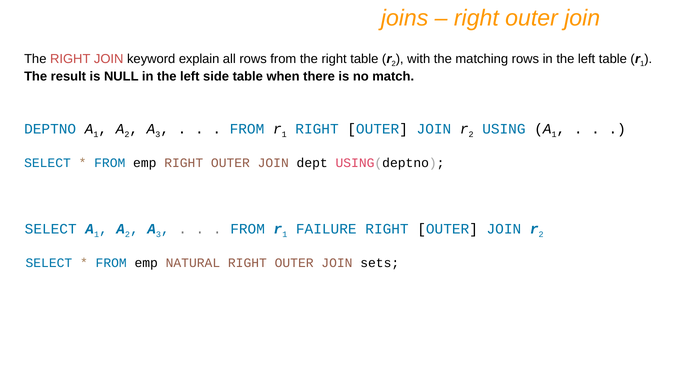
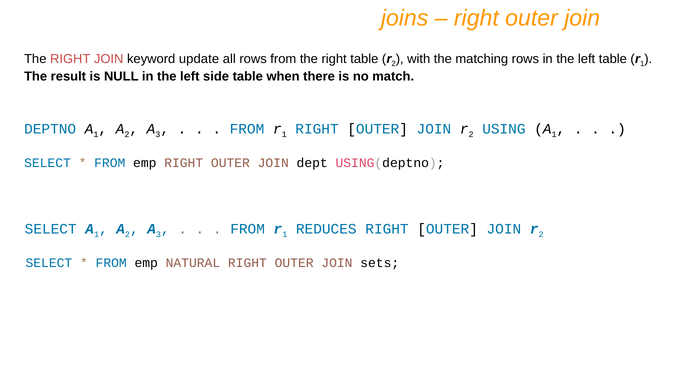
explain: explain -> update
FAILURE: FAILURE -> REDUCES
